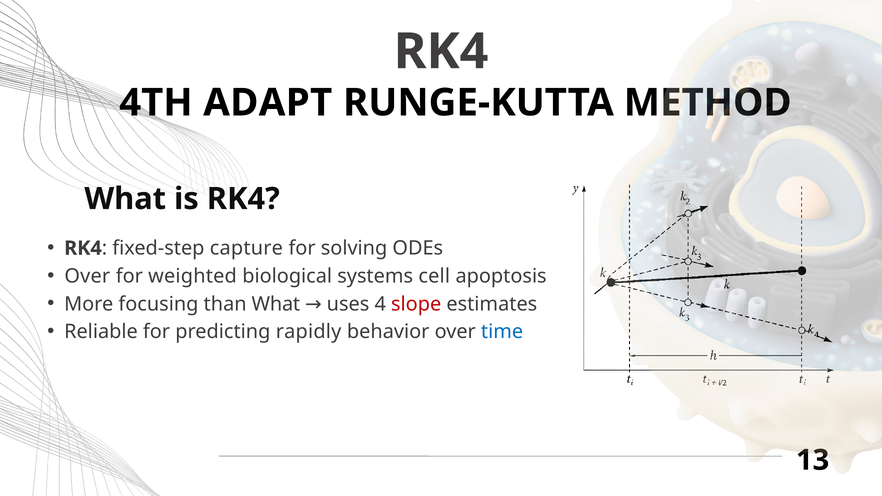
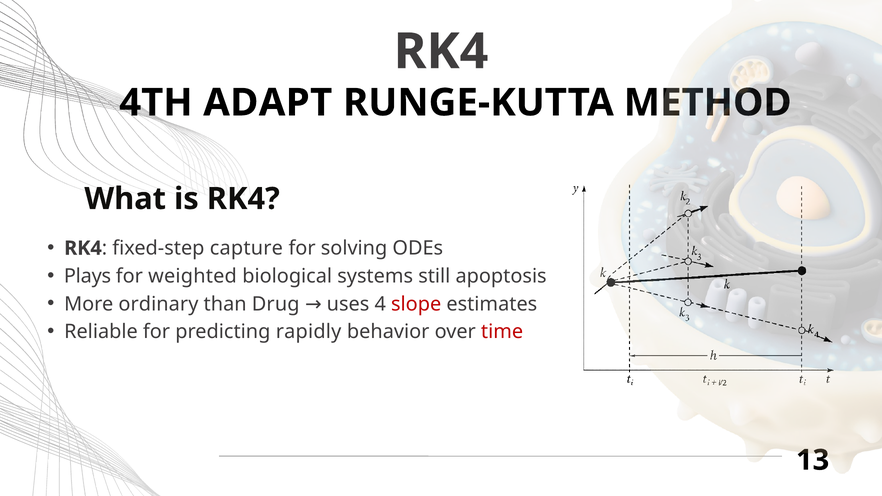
Over at (87, 276): Over -> Plays
cell: cell -> still
focusing: focusing -> ordinary
than What: What -> Drug
time colour: blue -> red
